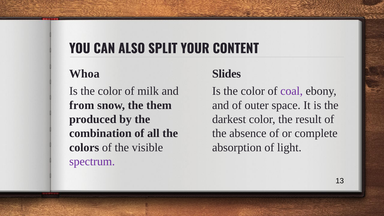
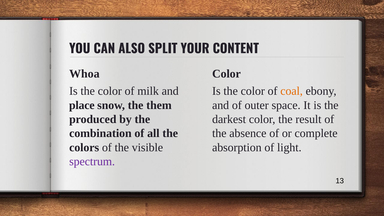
Slides at (227, 74): Slides -> Color
coal colour: purple -> orange
from: from -> place
